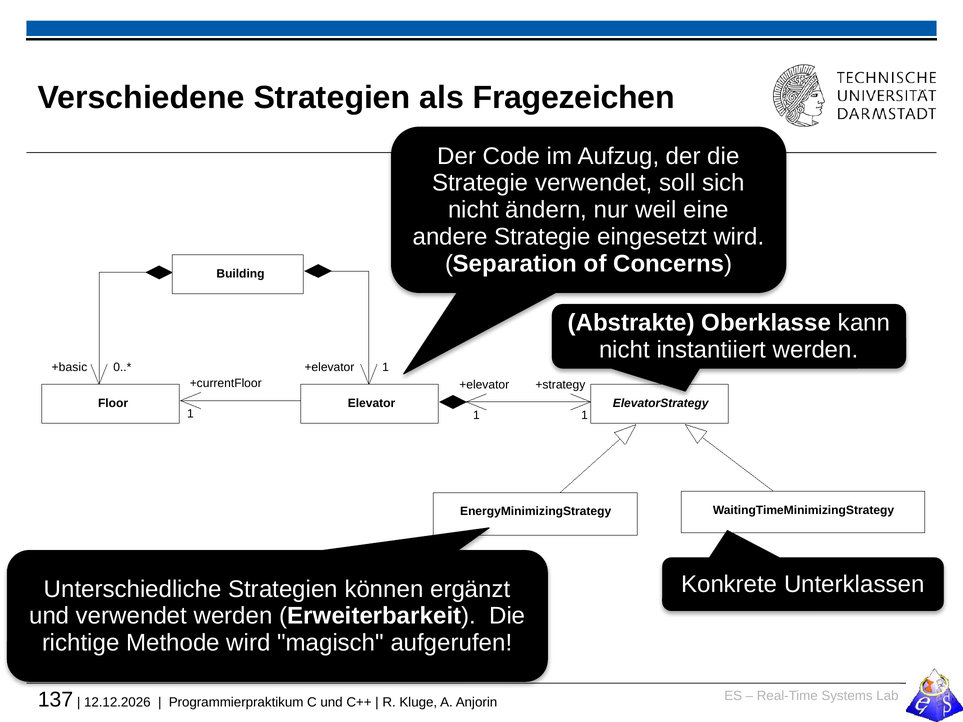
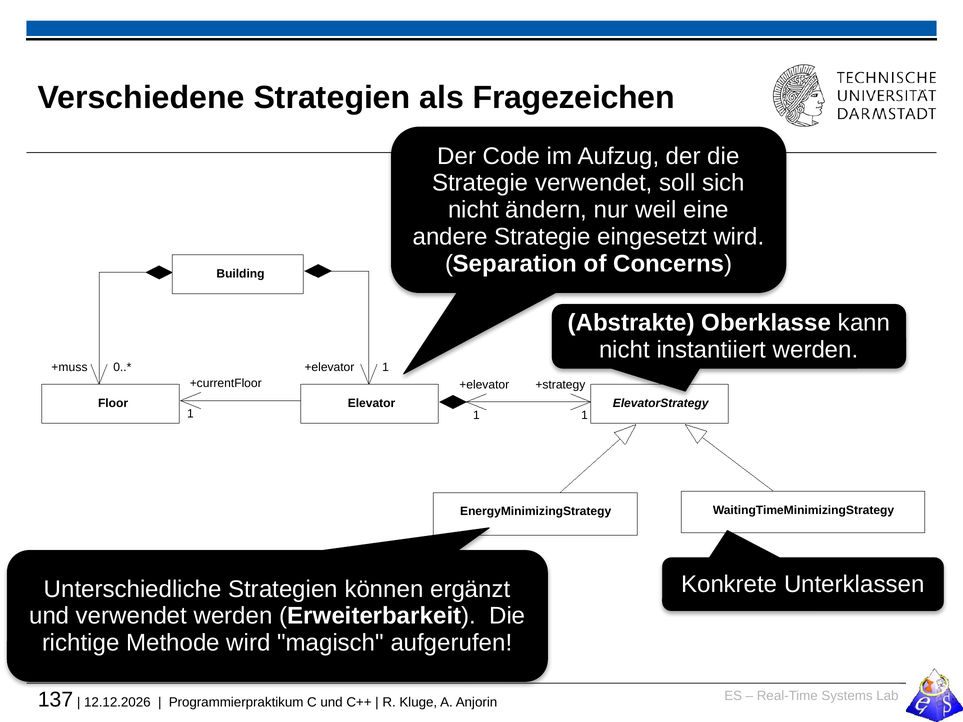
+basic: +basic -> +muss
